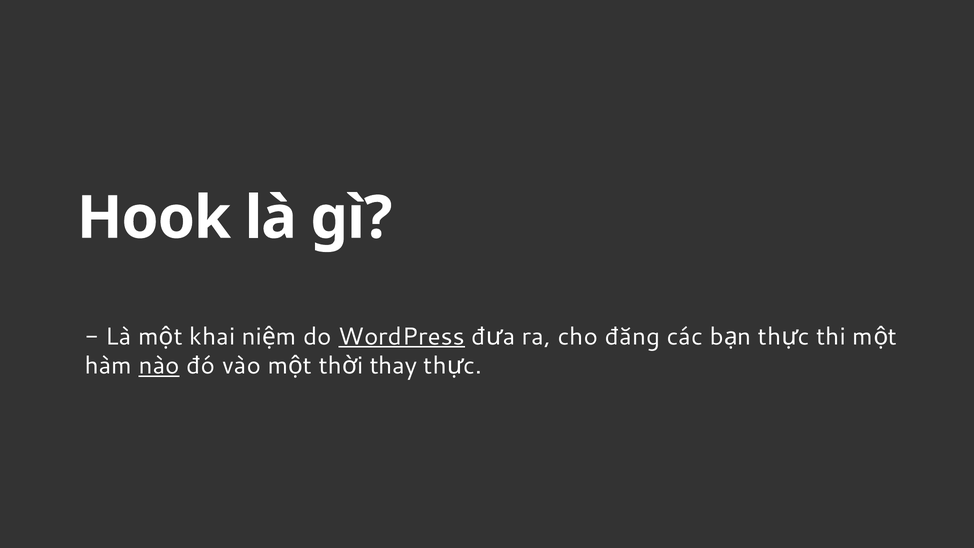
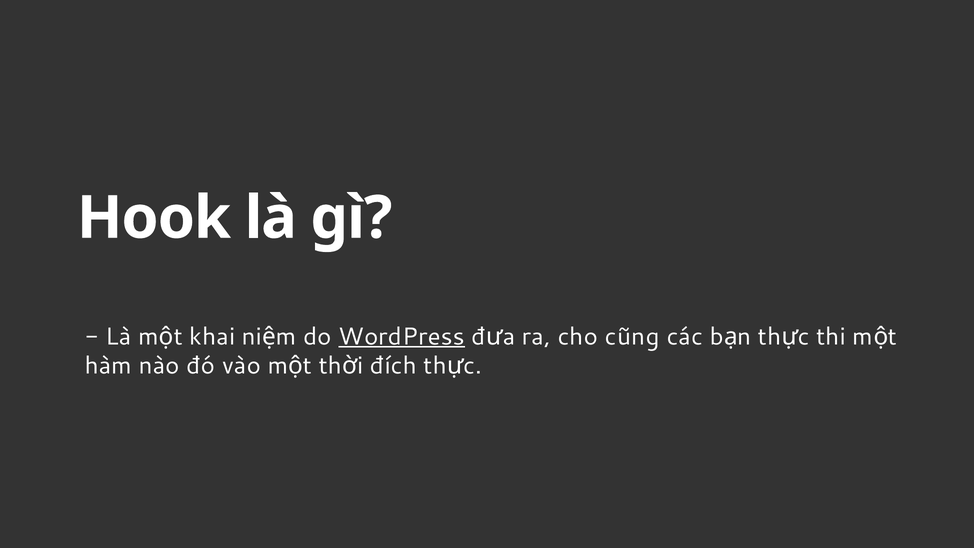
đăng: đăng -> cũng
nào underline: present -> none
thay: thay -> đích
